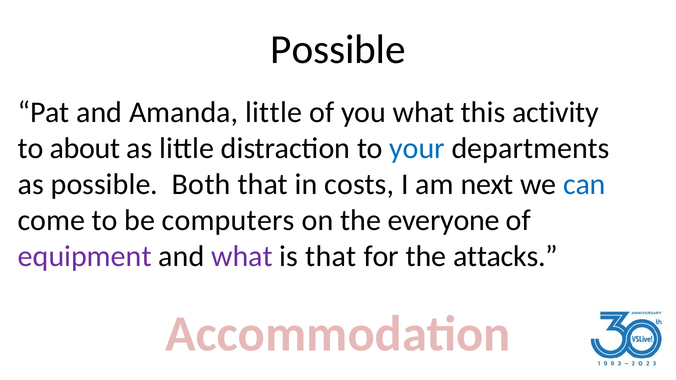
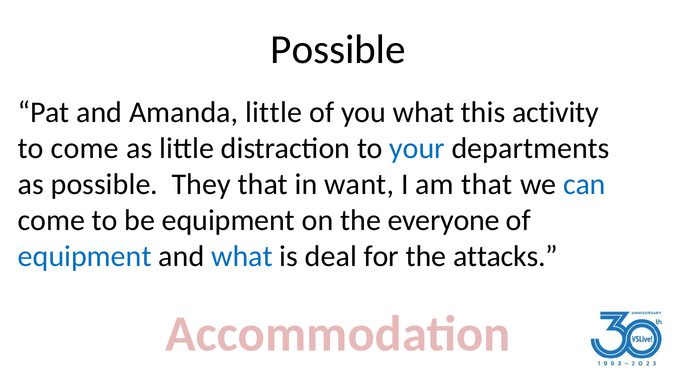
to about: about -> come
Both: Both -> They
costs: costs -> want
am next: next -> that
be computers: computers -> equipment
equipment at (85, 256) colour: purple -> blue
what at (242, 256) colour: purple -> blue
is that: that -> deal
